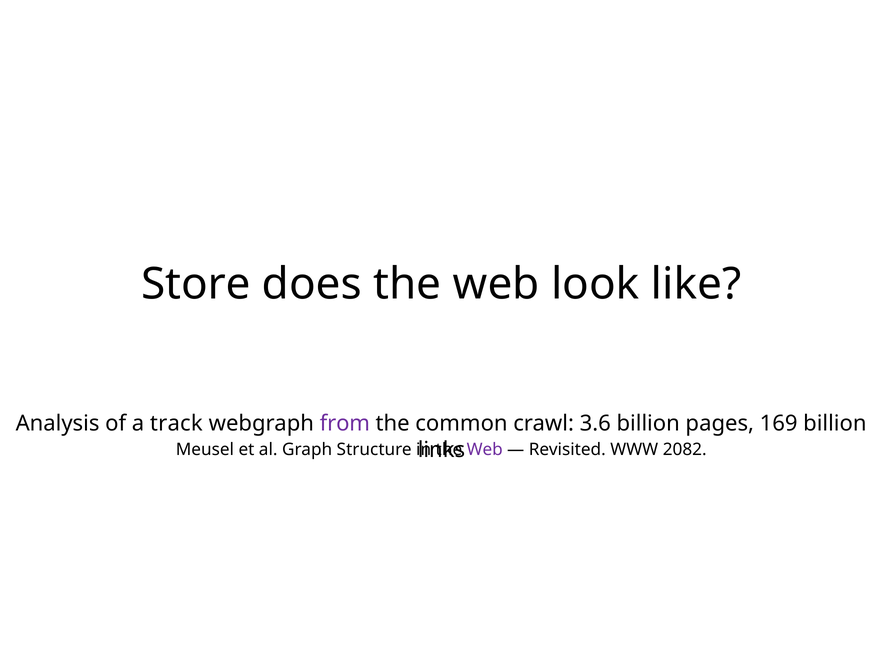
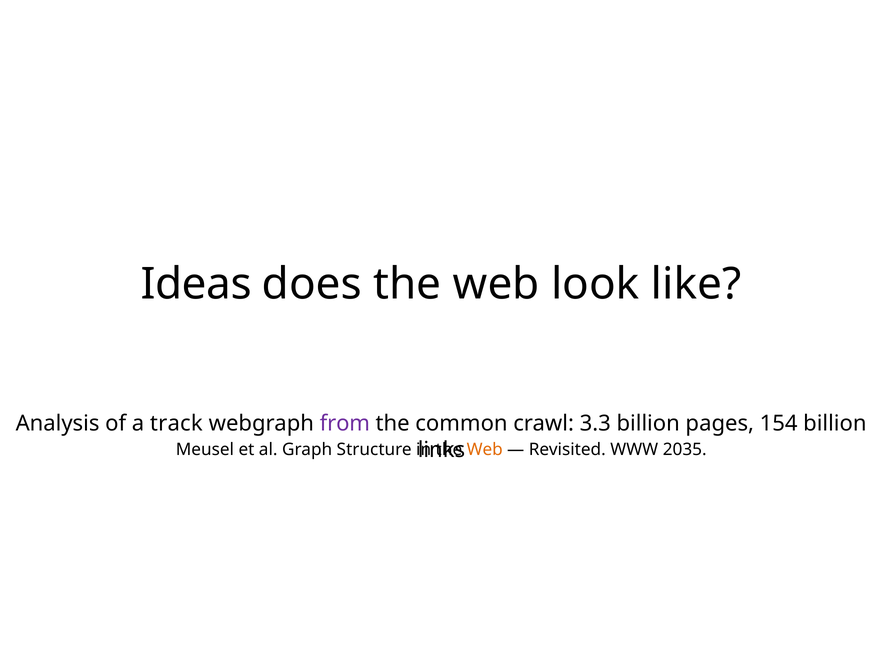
Store: Store -> Ideas
3.6: 3.6 -> 3.3
169: 169 -> 154
Web at (485, 450) colour: purple -> orange
2082: 2082 -> 2035
